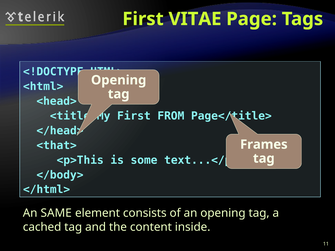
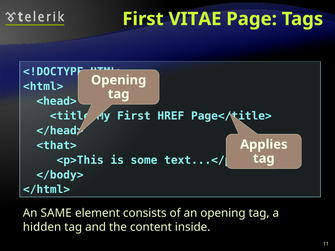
FROM: FROM -> HREF
Frames: Frames -> Applies
cached: cached -> hidden
